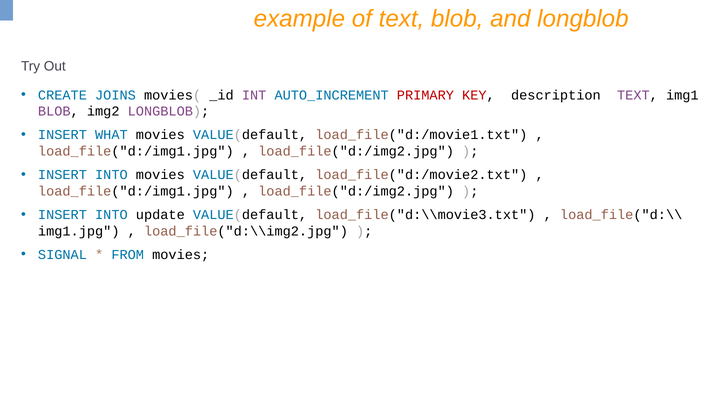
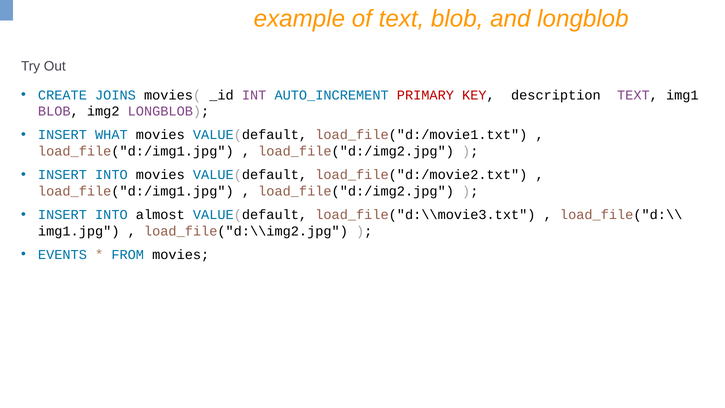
update: update -> almost
SIGNAL: SIGNAL -> EVENTS
